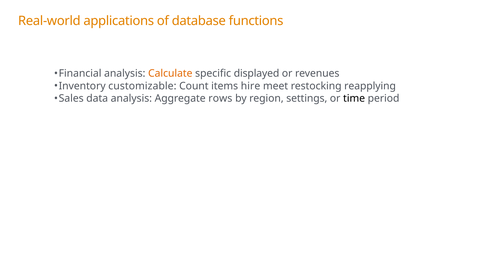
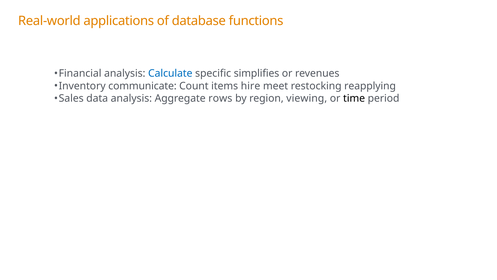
Calculate colour: orange -> blue
displayed: displayed -> simplifies
customizable: customizable -> communicate
settings: settings -> viewing
